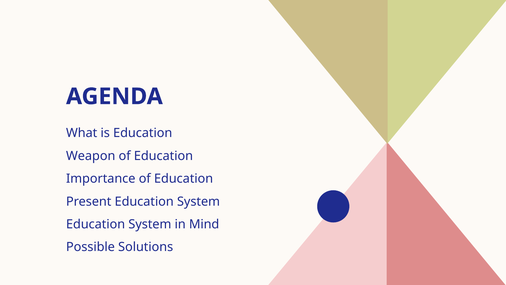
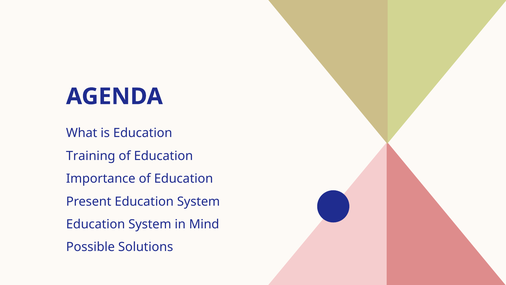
Weapon: Weapon -> Training
